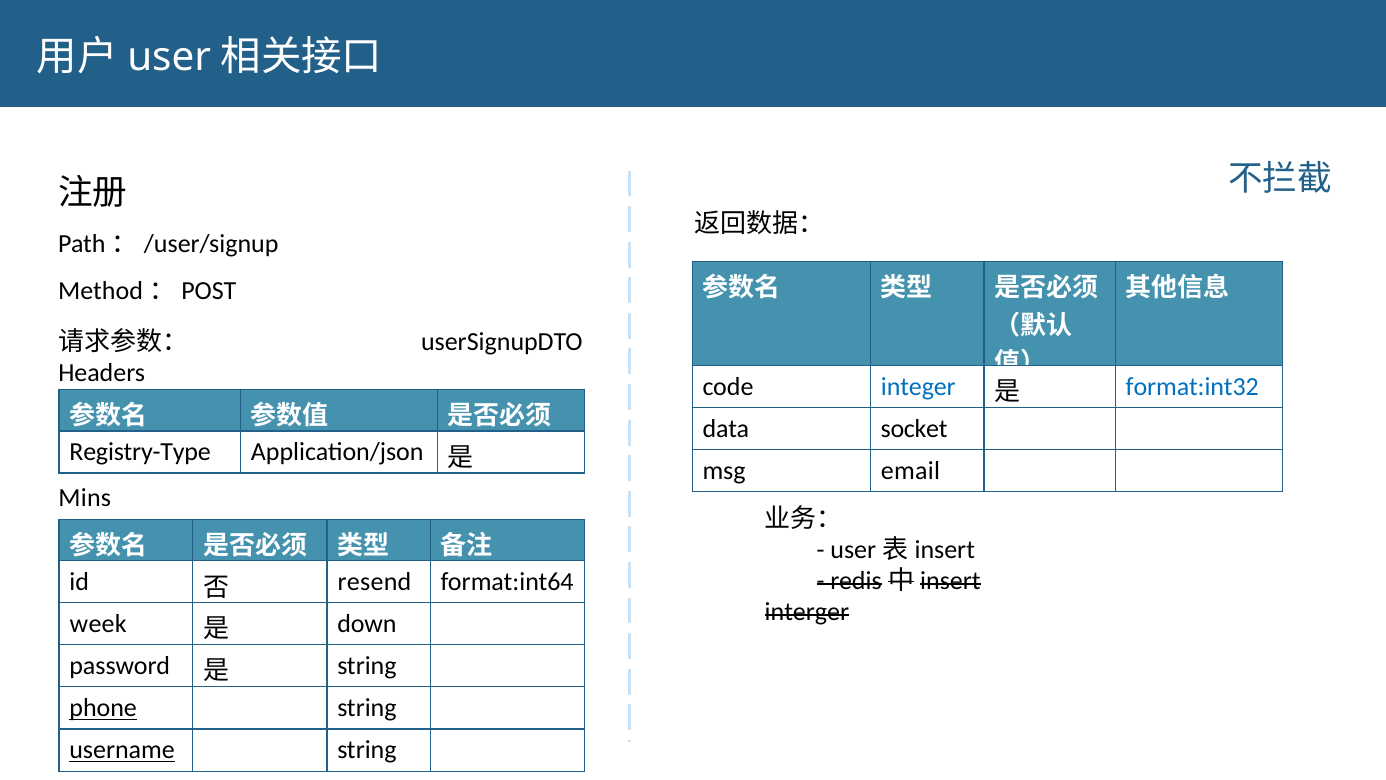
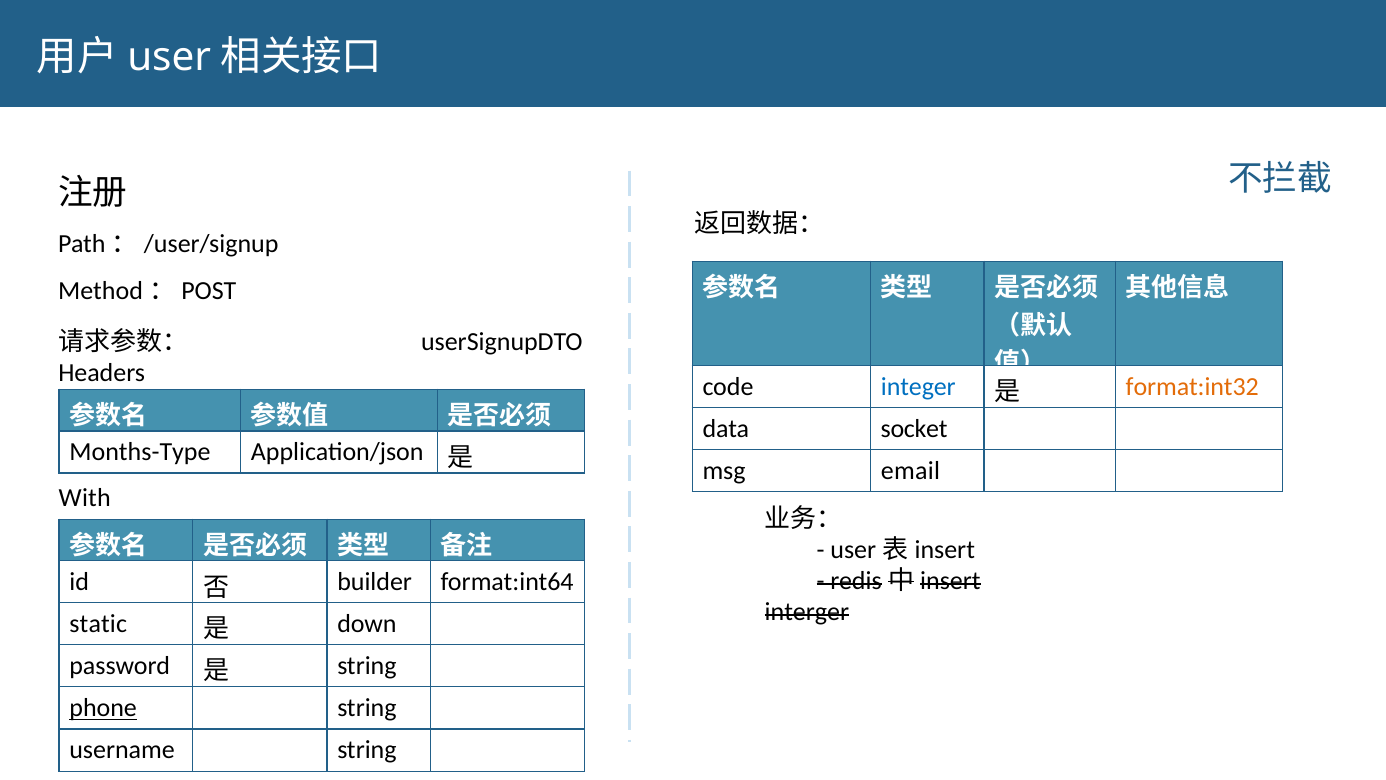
format:int32 colour: blue -> orange
Registry-Type: Registry-Type -> Months-Type
Mins: Mins -> With
resend: resend -> builder
week: week -> static
username underline: present -> none
